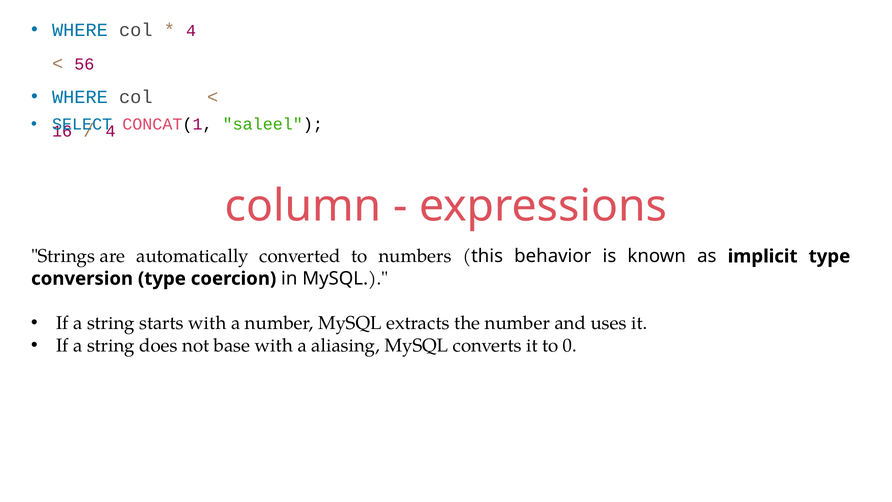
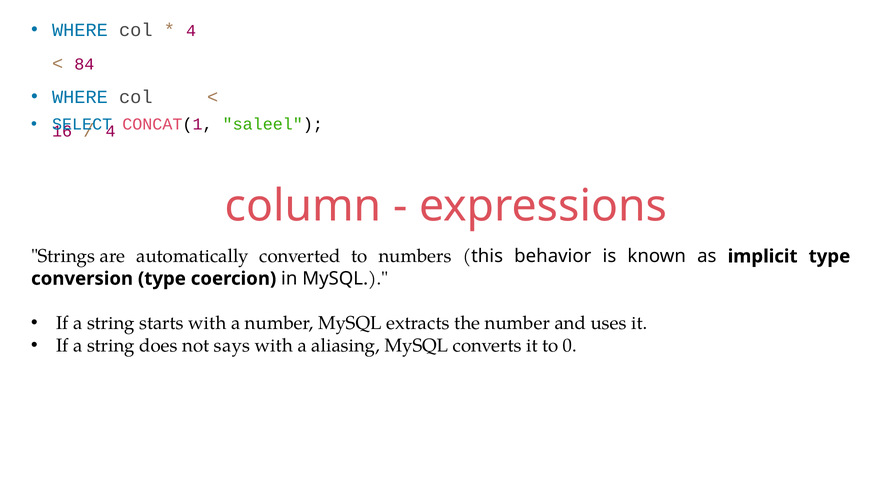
56: 56 -> 84
base: base -> says
